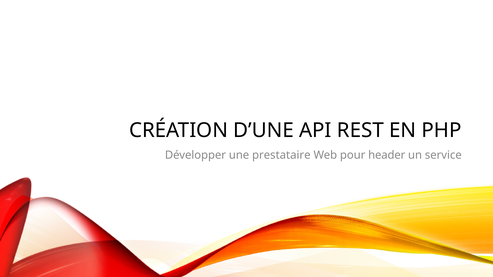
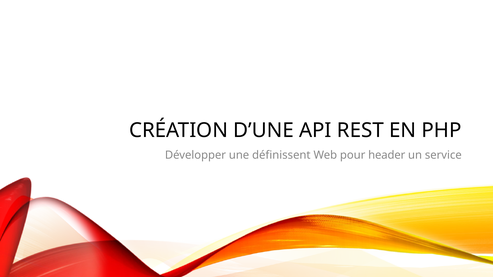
prestataire: prestataire -> définissent
